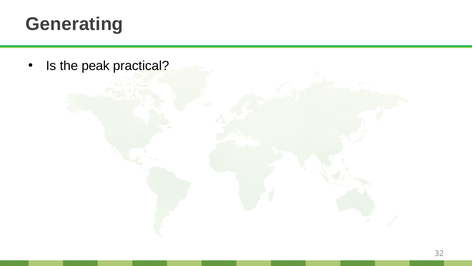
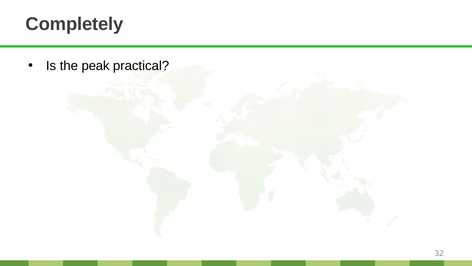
Generating: Generating -> Completely
